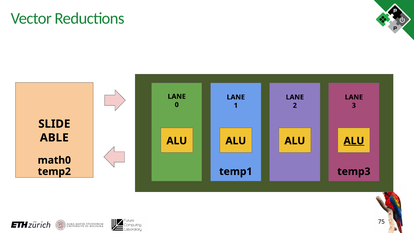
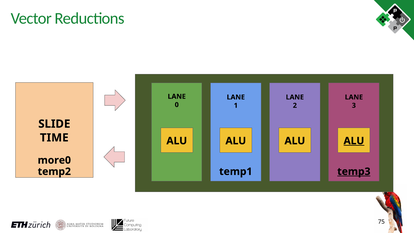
ABLE: ABLE -> TIME
math0: math0 -> more0
temp3 underline: none -> present
